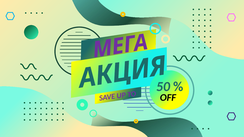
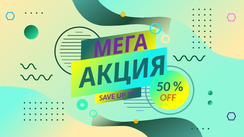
OFF colour: black -> orange
